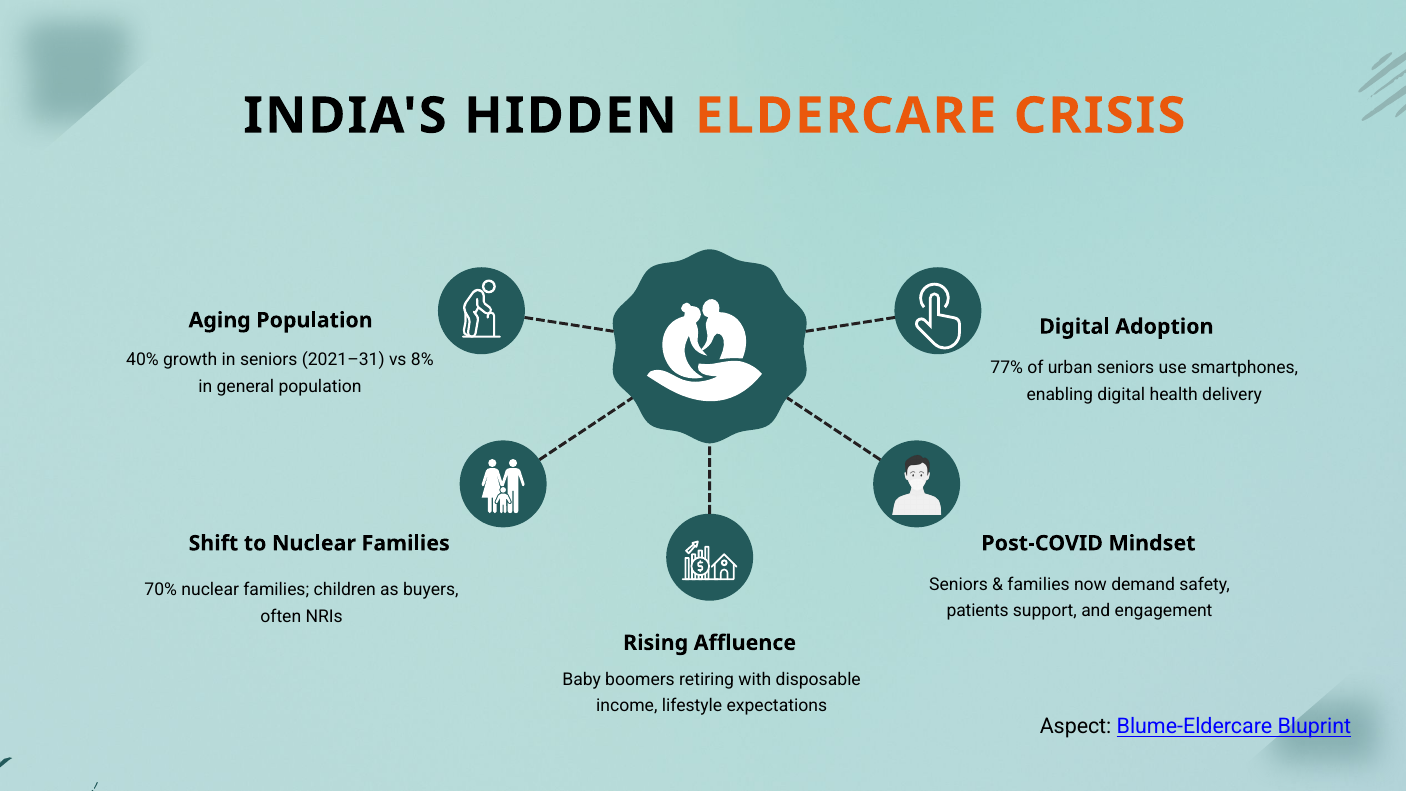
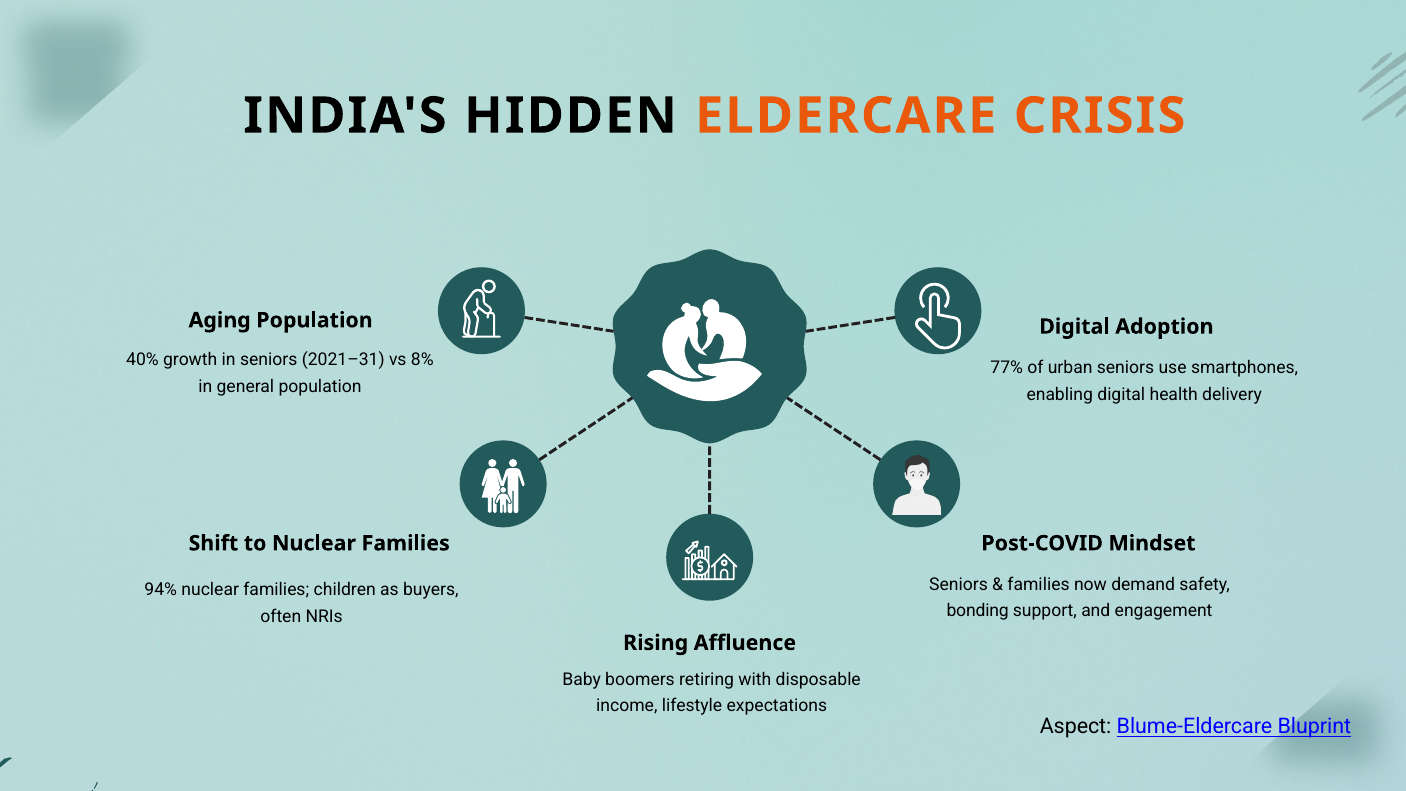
70%: 70% -> 94%
patients: patients -> bonding
